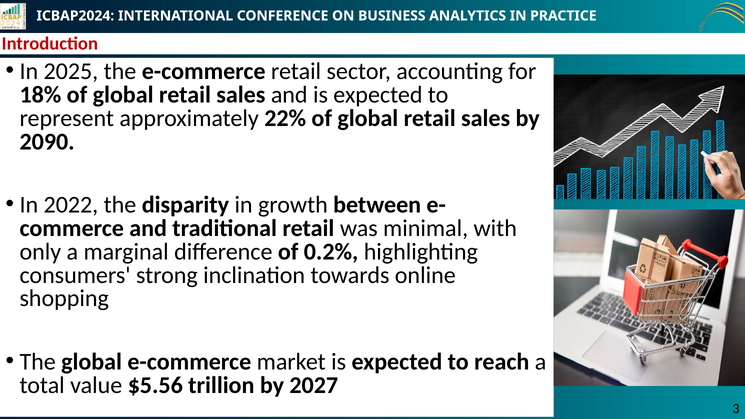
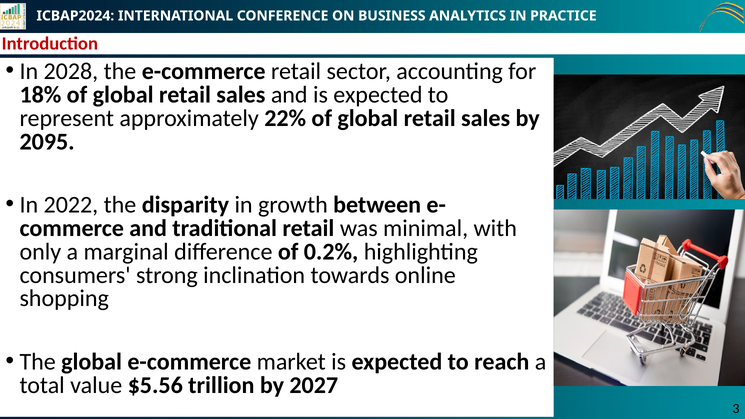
2025: 2025 -> 2028
2090: 2090 -> 2095
